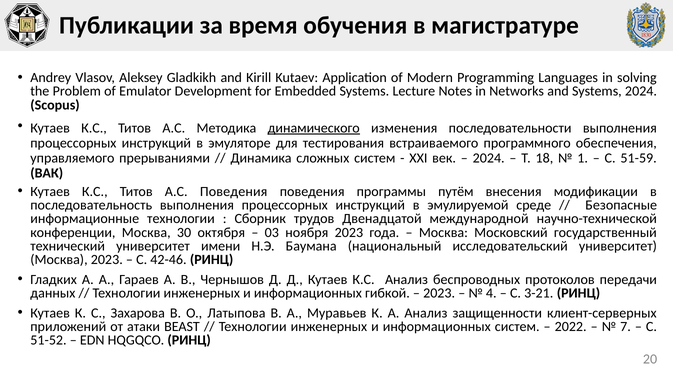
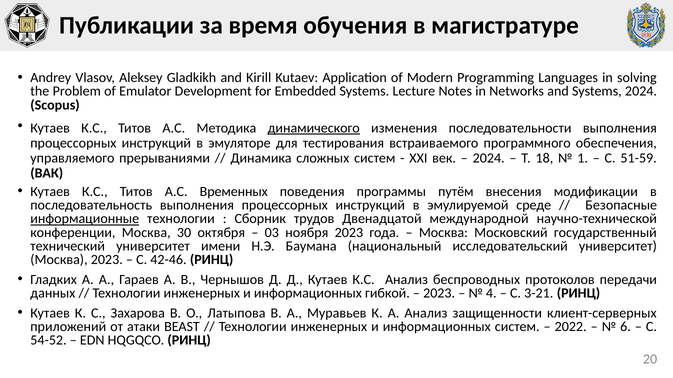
А.С Поведения: Поведения -> Временных
информационные underline: none -> present
7: 7 -> 6
51-52: 51-52 -> 54-52
